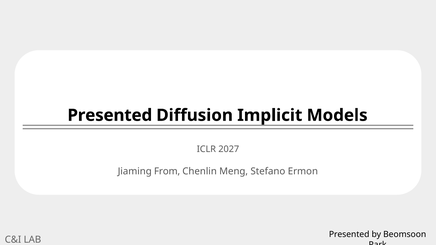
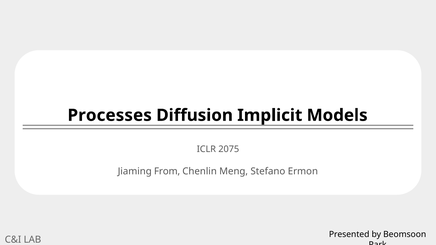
Presented at (110, 115): Presented -> Processes
2027: 2027 -> 2075
